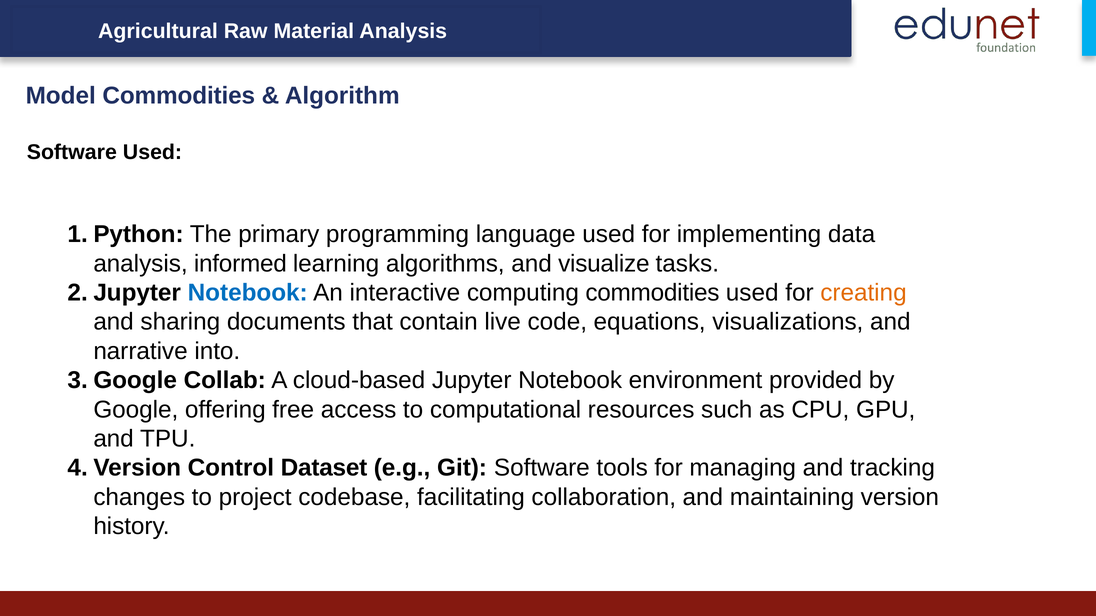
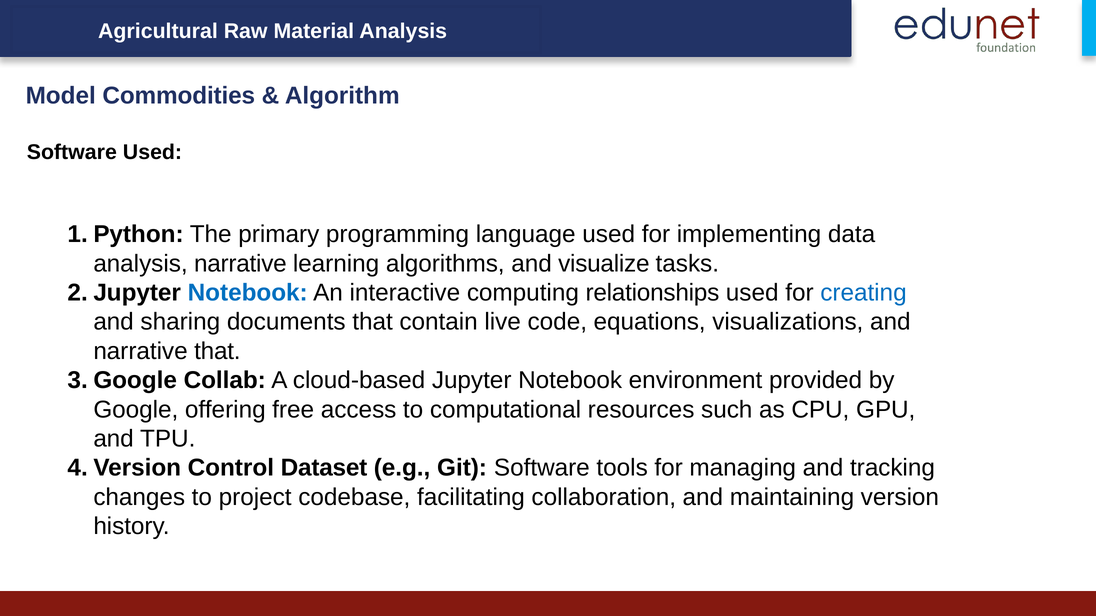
analysis informed: informed -> narrative
computing commodities: commodities -> relationships
creating colour: orange -> blue
narrative into: into -> that
